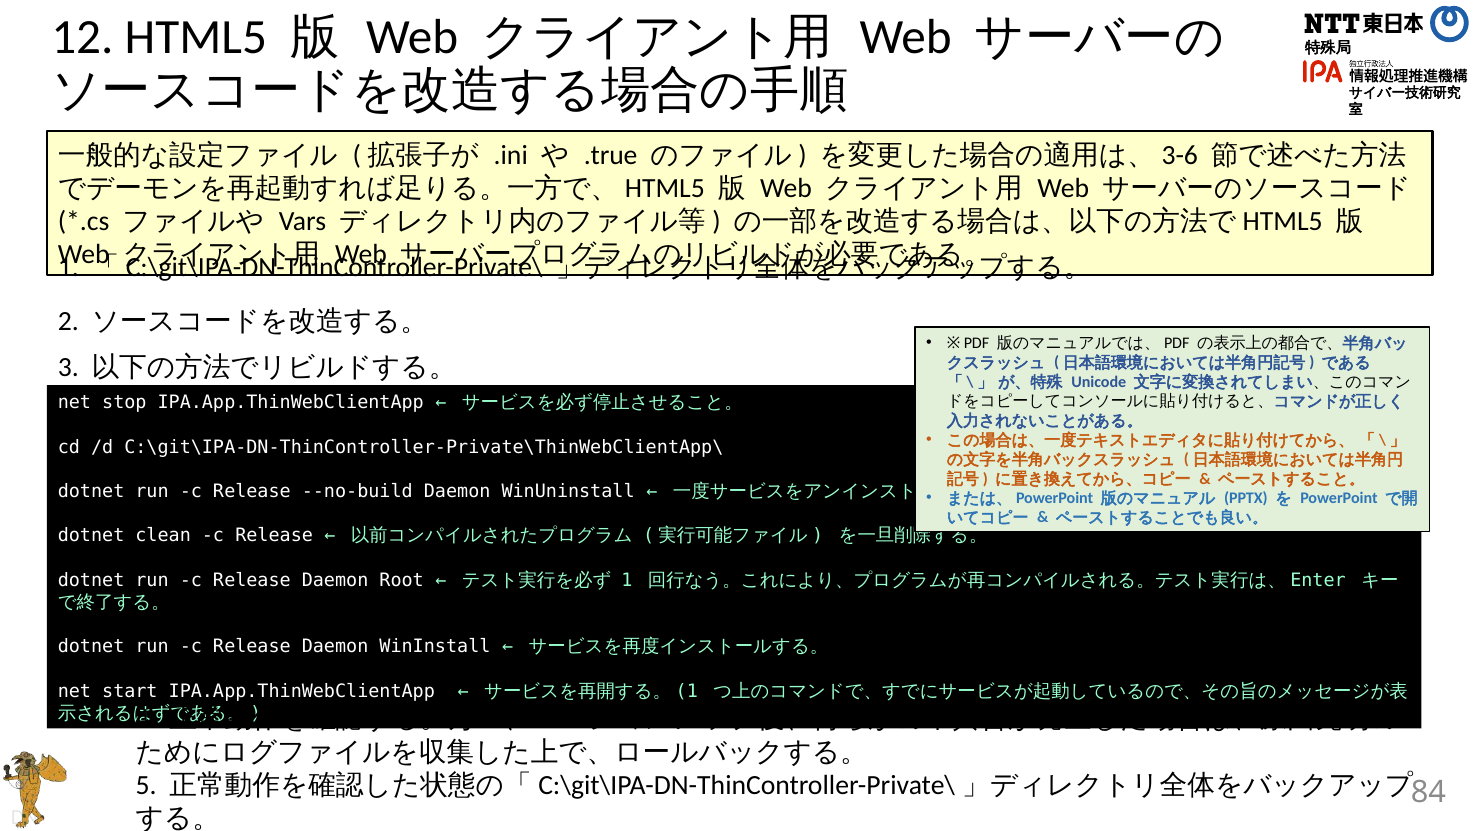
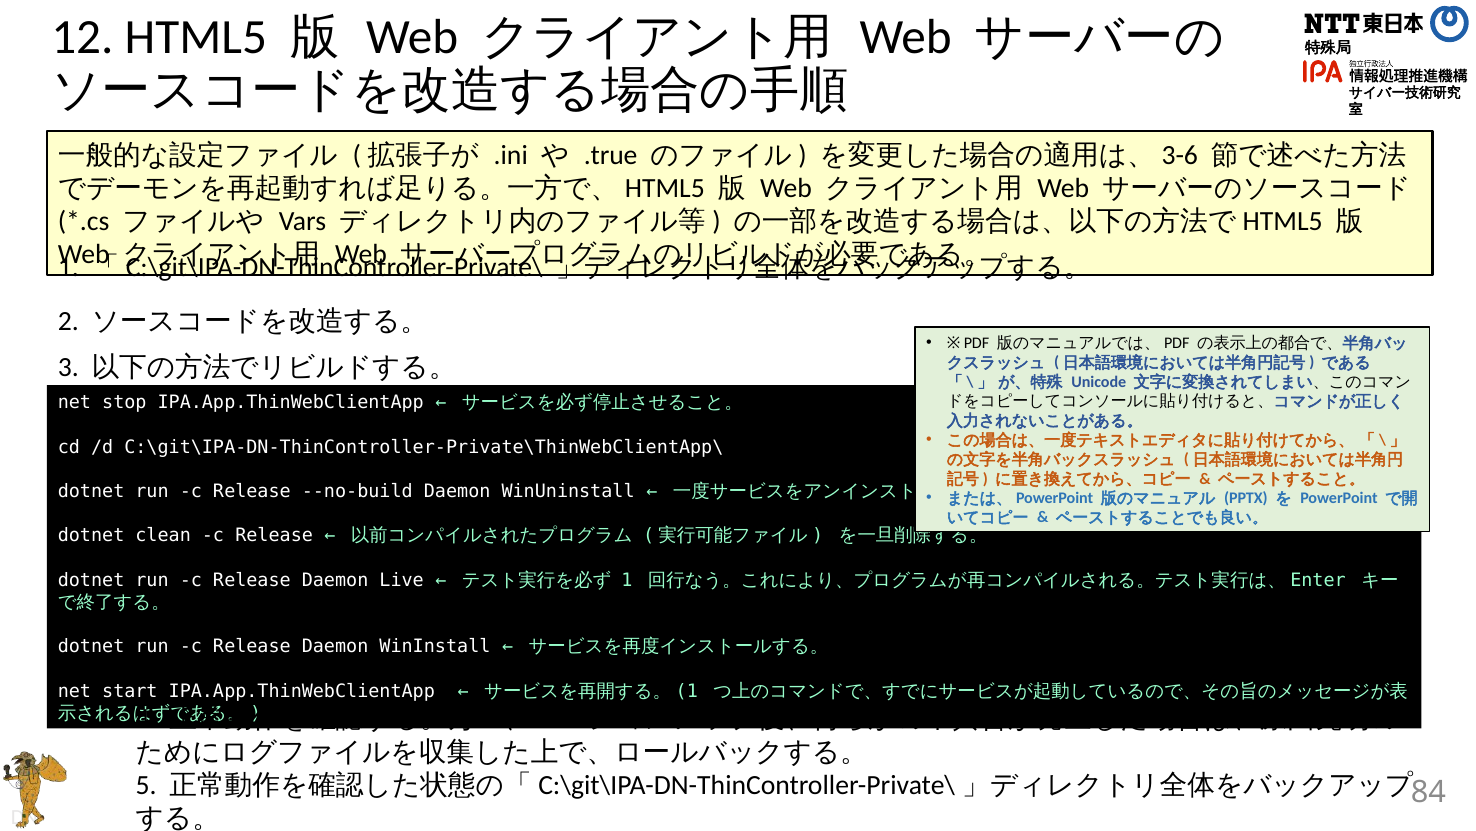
Root: Root -> Live
